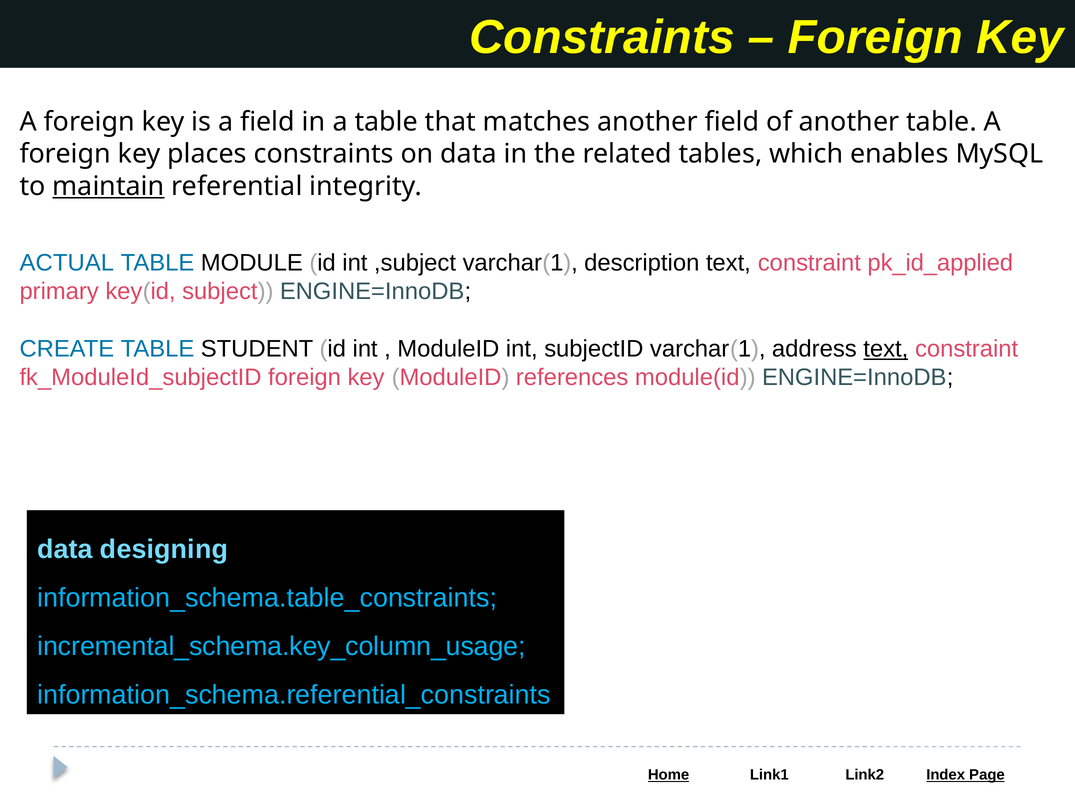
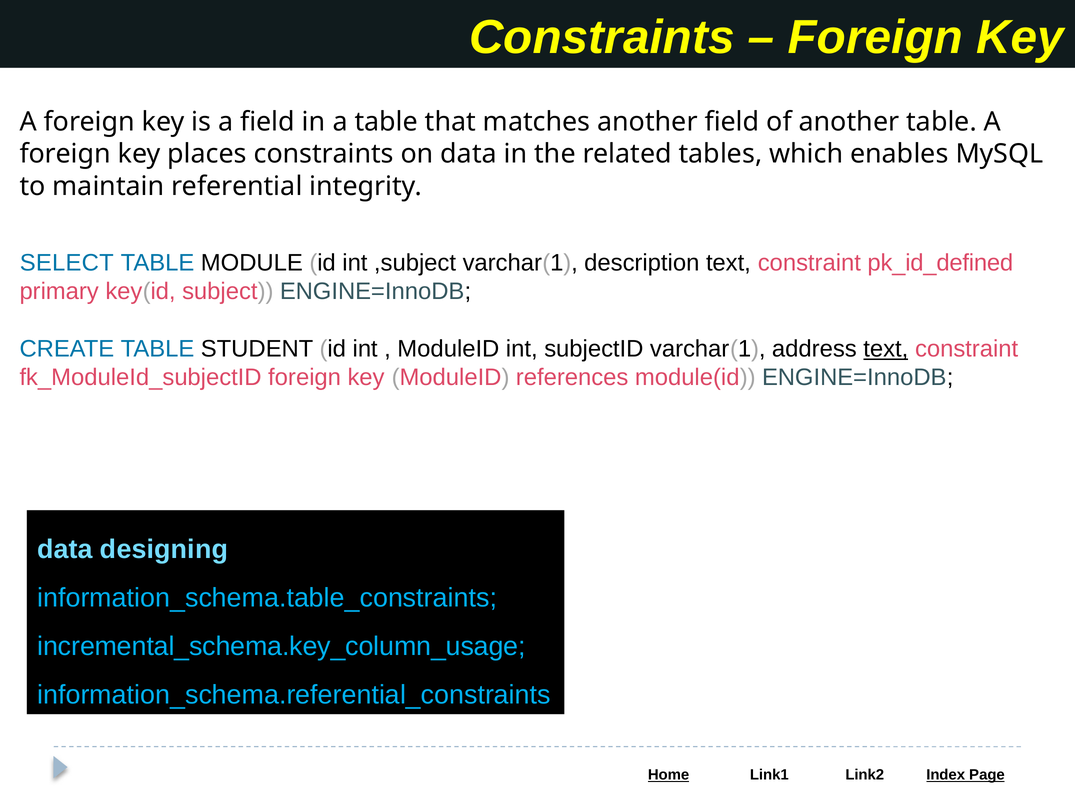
maintain underline: present -> none
ACTUAL: ACTUAL -> SELECT
pk_id_applied: pk_id_applied -> pk_id_defined
